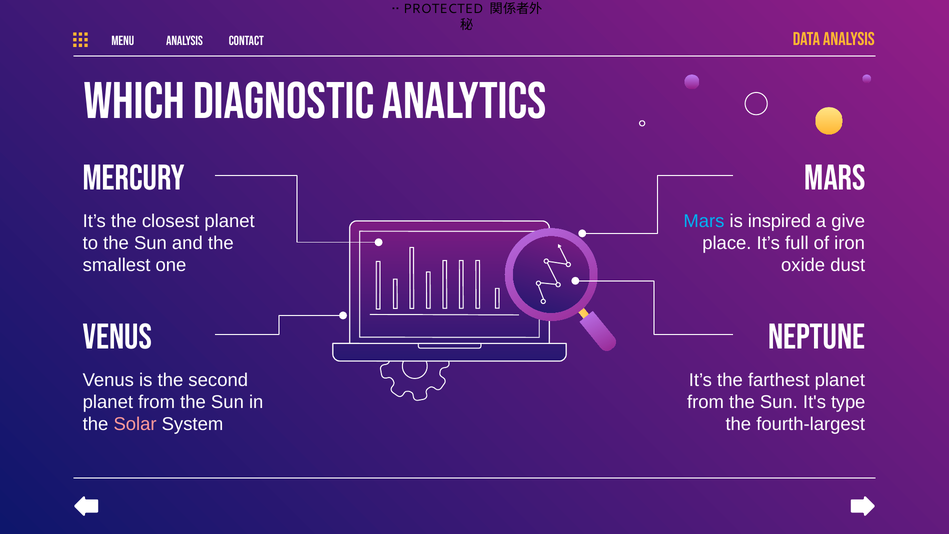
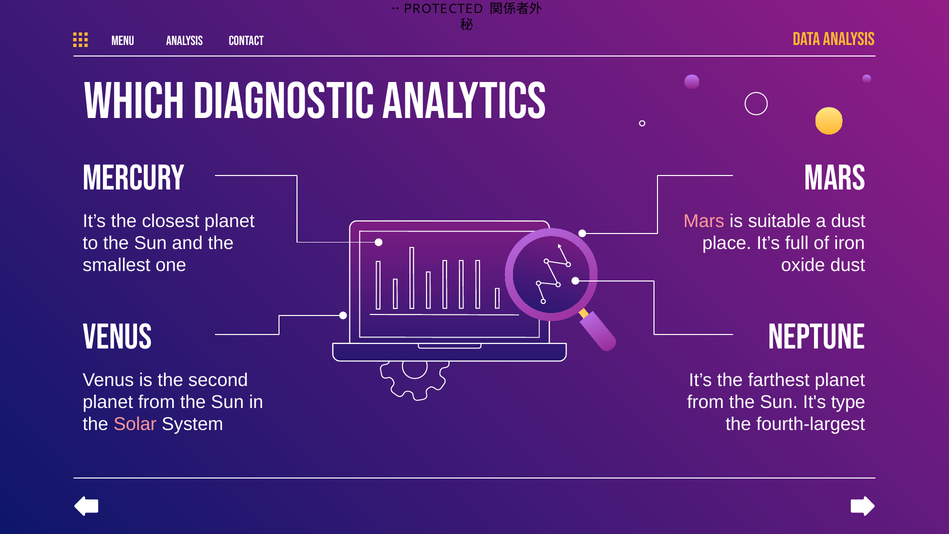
Mars at (704, 221) colour: light blue -> pink
inspired: inspired -> suitable
a give: give -> dust
